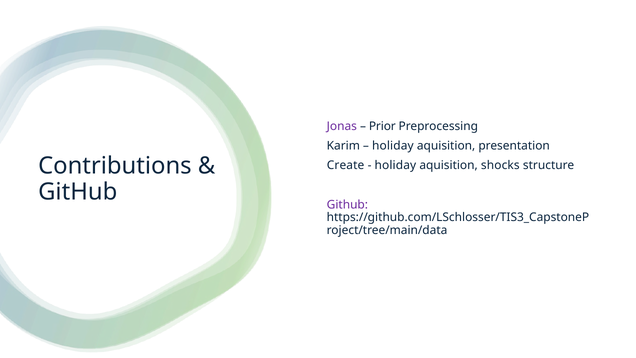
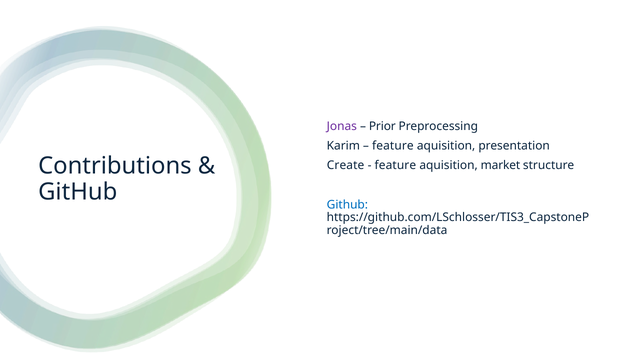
holiday at (393, 146): holiday -> feature
holiday at (395, 165): holiday -> feature
shocks: shocks -> market
Github at (347, 204) colour: purple -> blue
